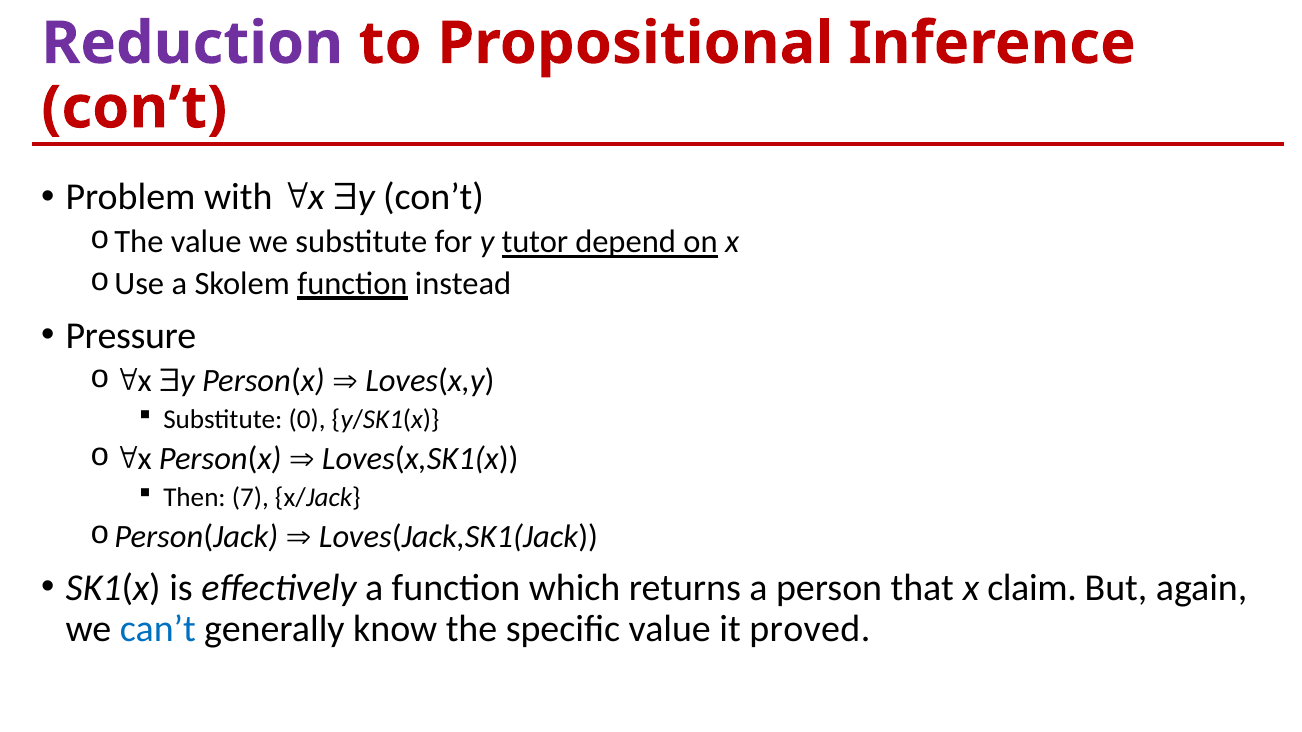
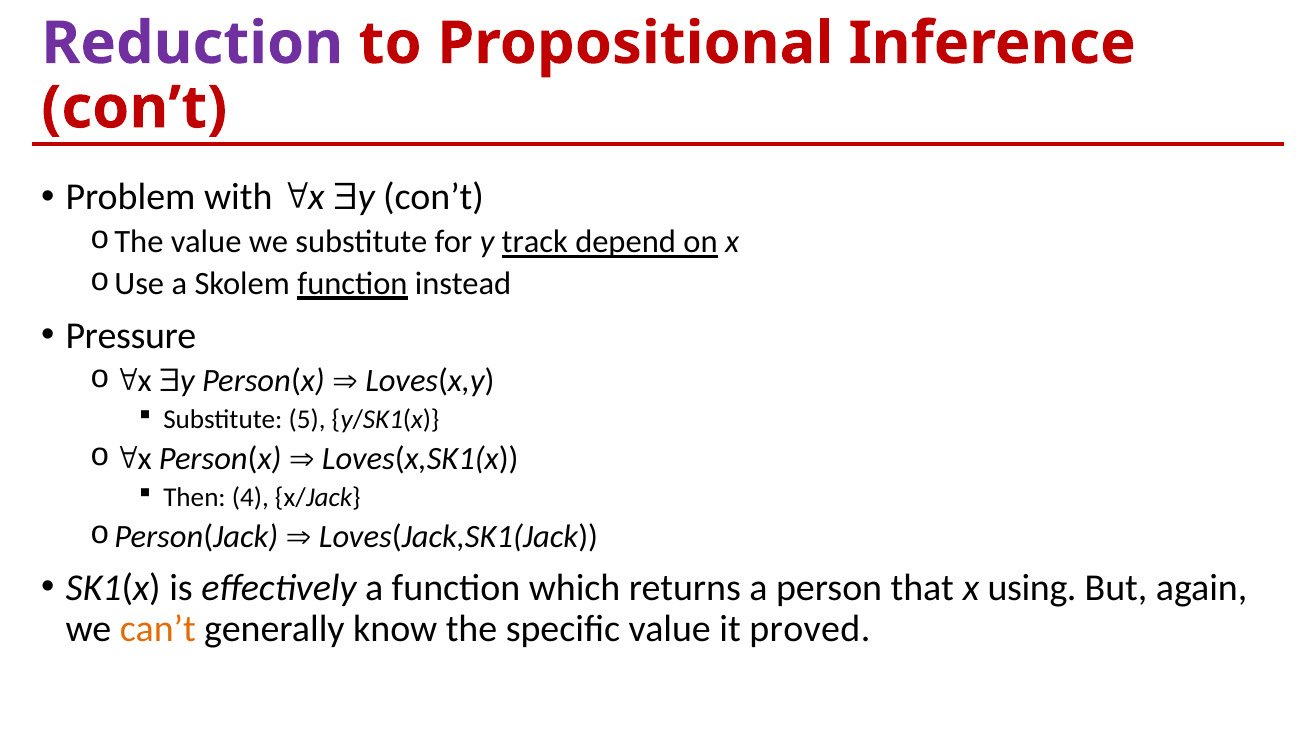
tutor: tutor -> track
0: 0 -> 5
7: 7 -> 4
claim: claim -> using
can’t colour: blue -> orange
